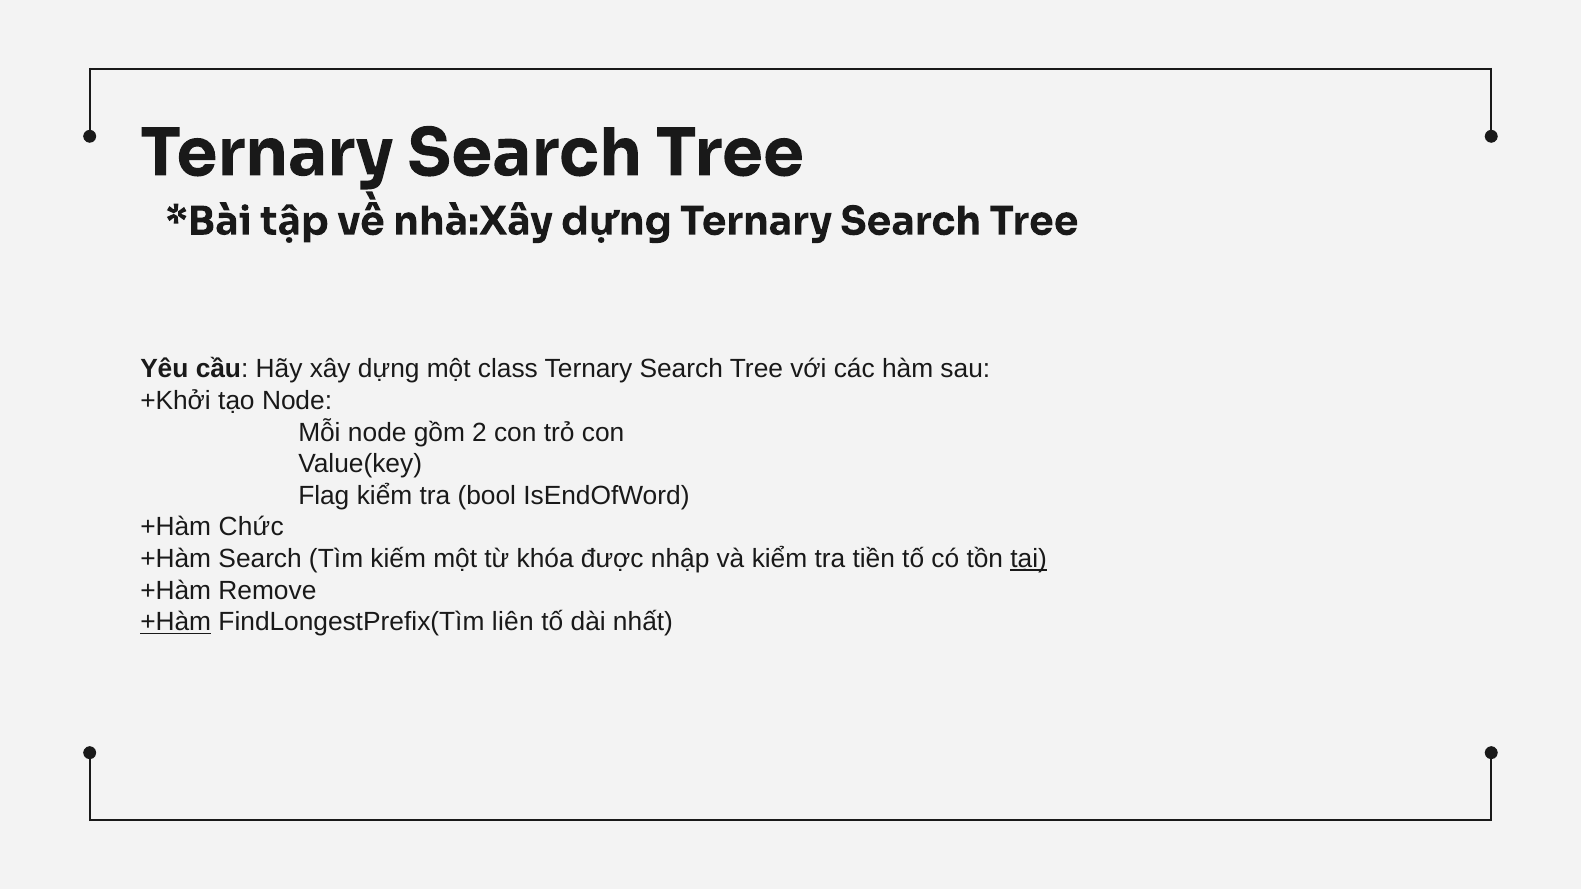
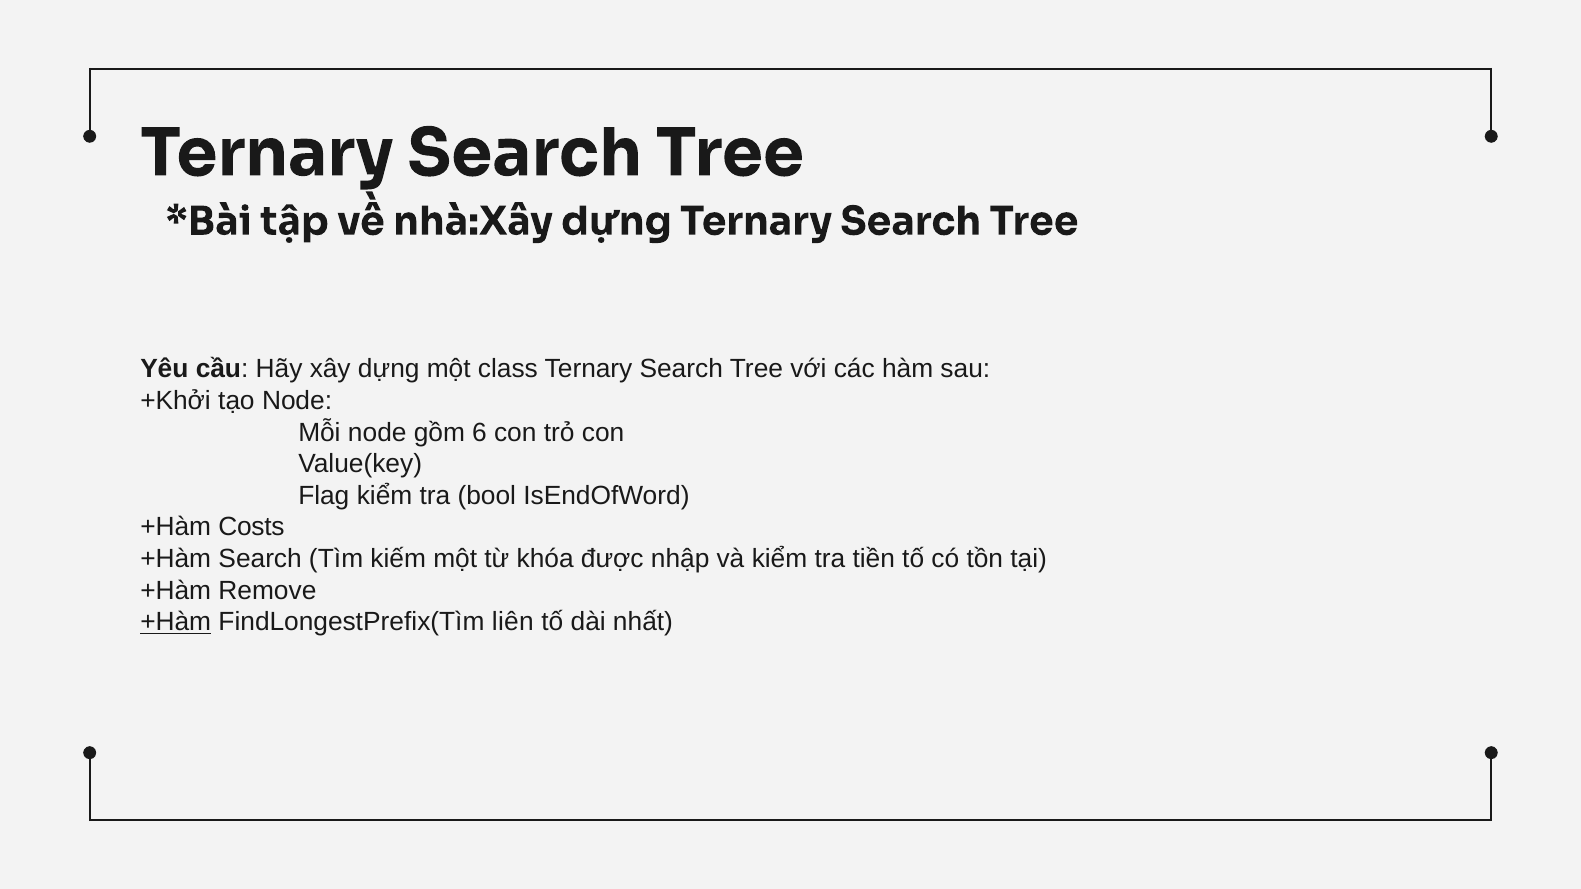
2: 2 -> 6
Chức: Chức -> Costs
tại underline: present -> none
